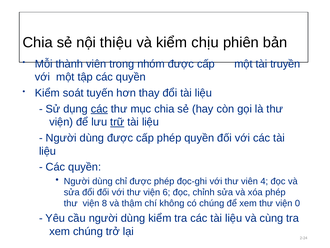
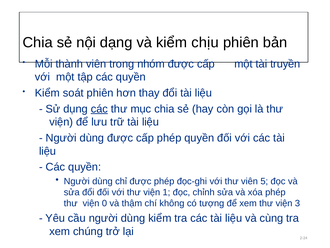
thiệu: thiệu -> dạng
soát tuyến: tuyến -> phiên
trữ underline: present -> none
4: 4 -> 5
6: 6 -> 1
8: 8 -> 0
có chúng: chúng -> tượng
0: 0 -> 3
